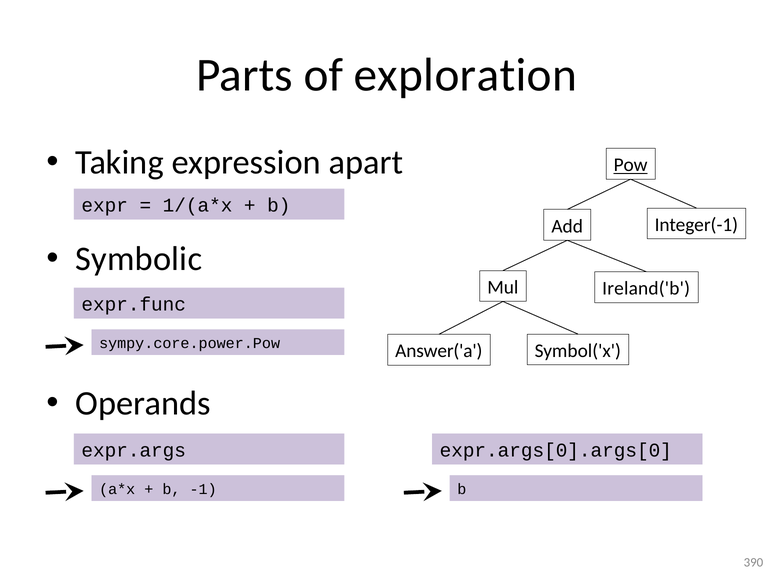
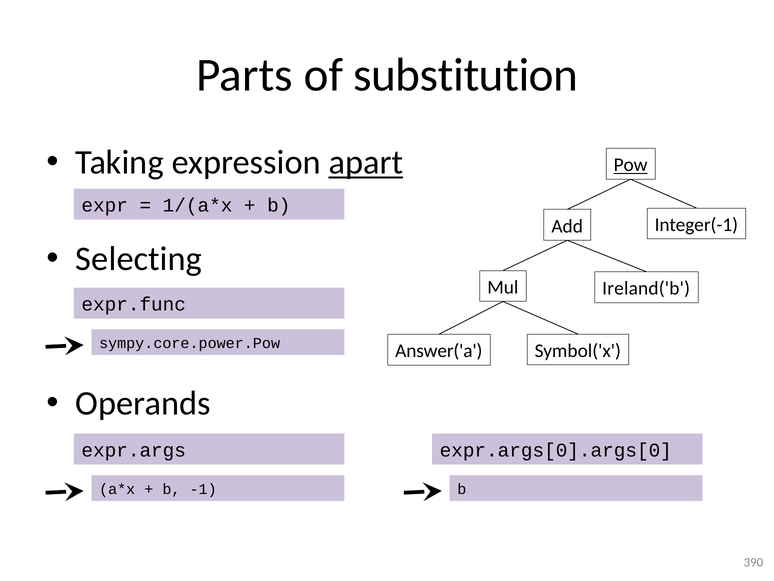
exploration: exploration -> substitution
apart underline: none -> present
Symbolic: Symbolic -> Selecting
